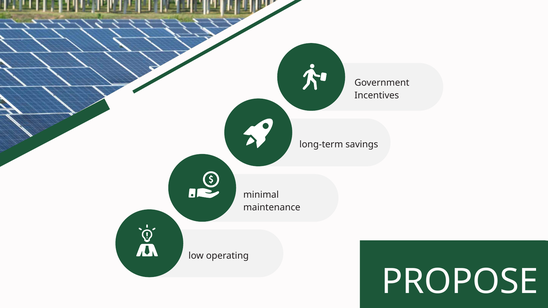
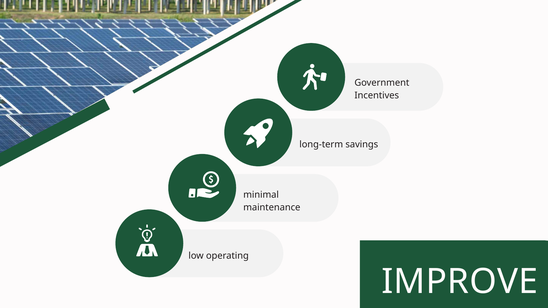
PROPOSE: PROPOSE -> IMPROVE
